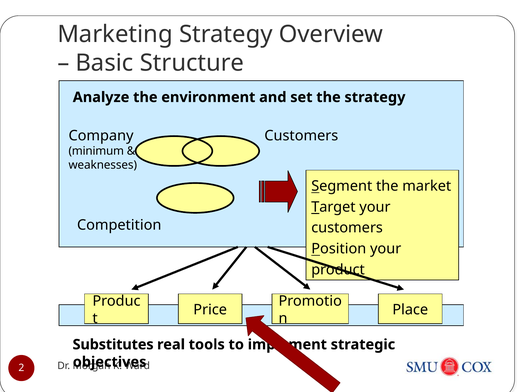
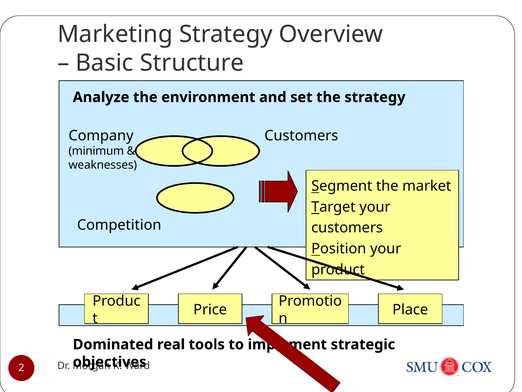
Substitutes: Substitutes -> Dominated
